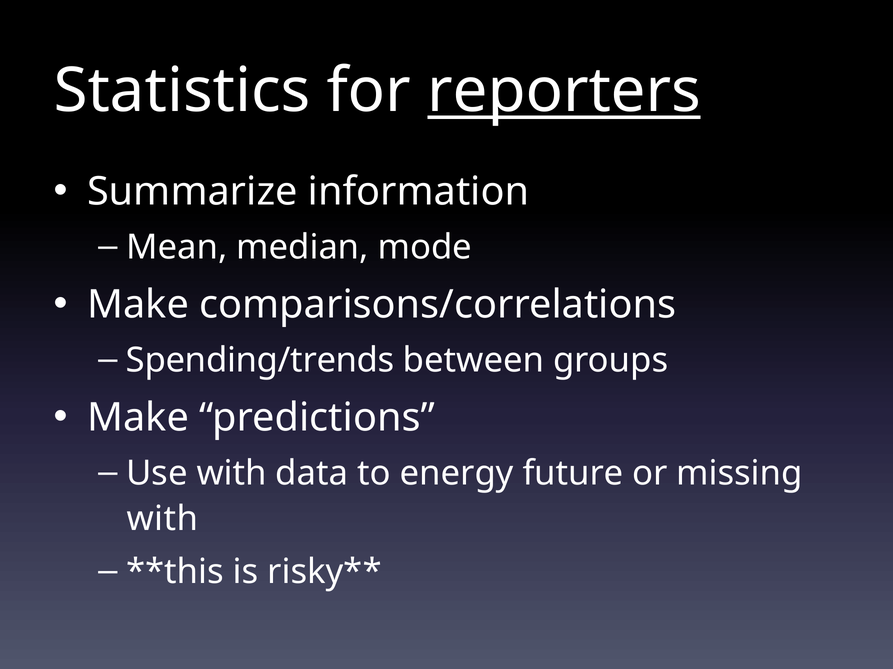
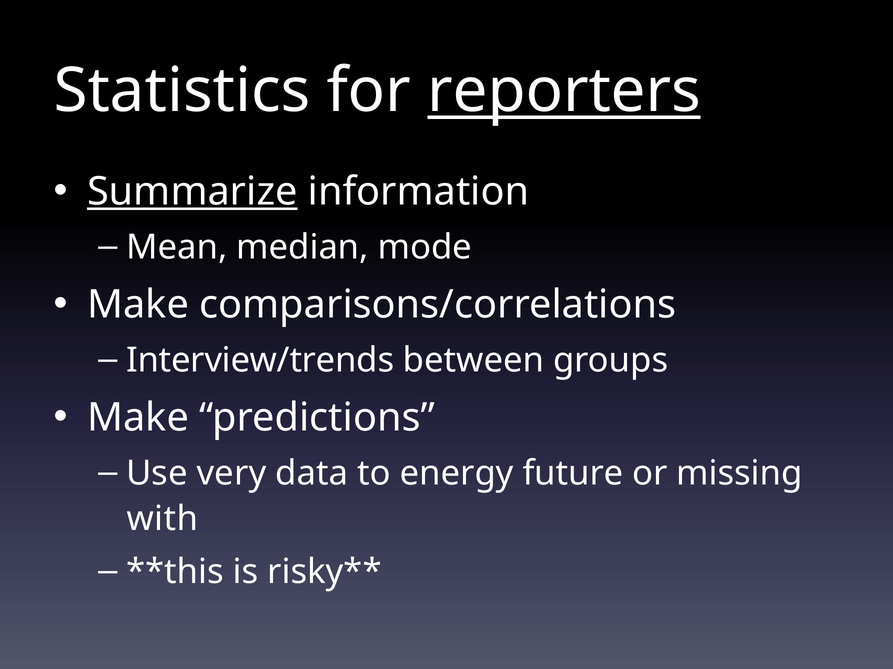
Summarize underline: none -> present
Spending/trends: Spending/trends -> Interview/trends
Use with: with -> very
